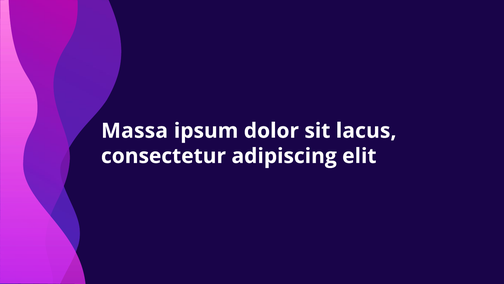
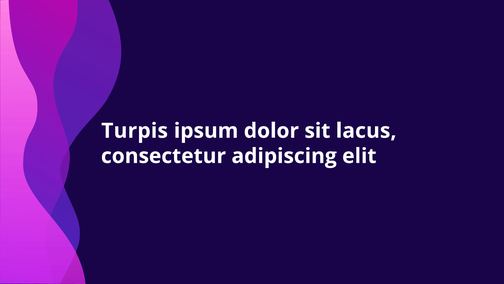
Massa: Massa -> Turpis
